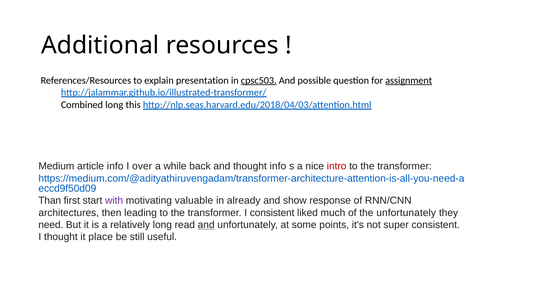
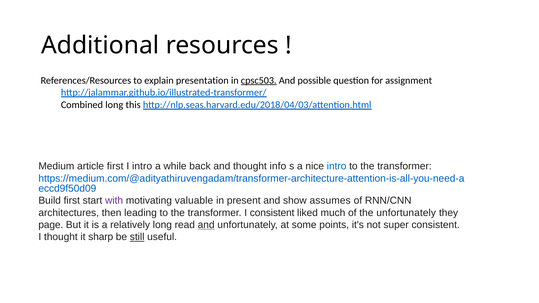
assignment underline: present -> none
article info: info -> first
I over: over -> intro
intro at (337, 166) colour: red -> blue
Than: Than -> Build
already: already -> present
response: response -> assumes
need: need -> page
place: place -> sharp
still underline: none -> present
